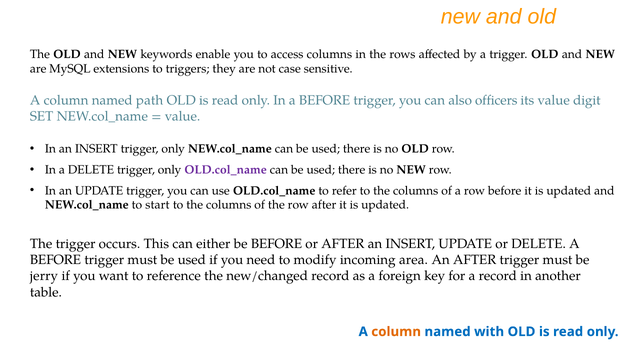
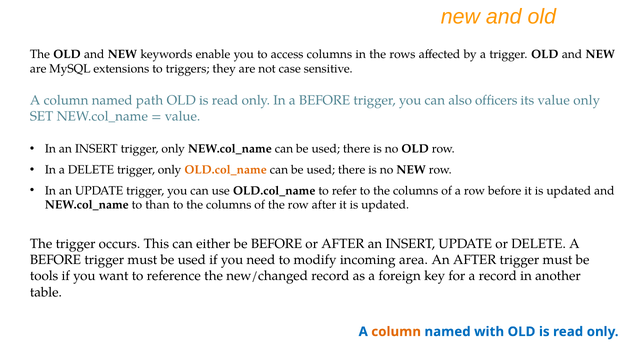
value digit: digit -> only
OLD.col_name at (226, 169) colour: purple -> orange
start: start -> than
jerry: jerry -> tools
